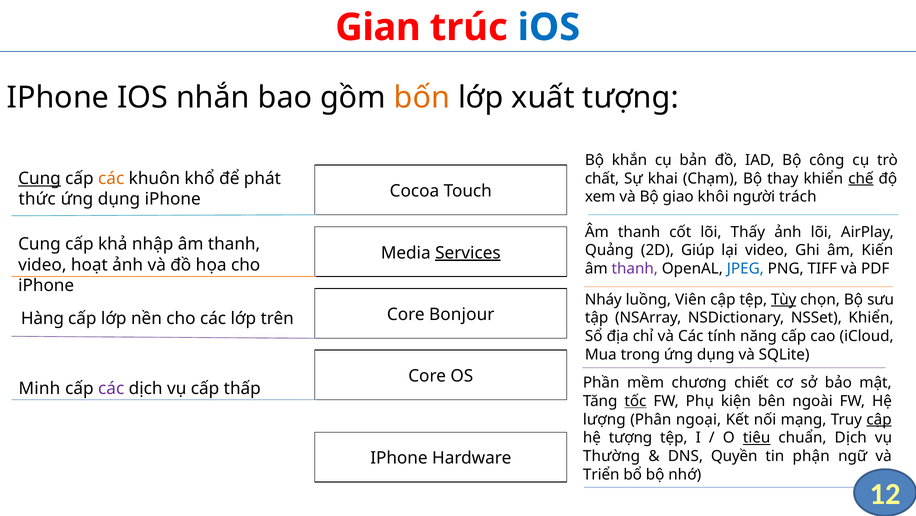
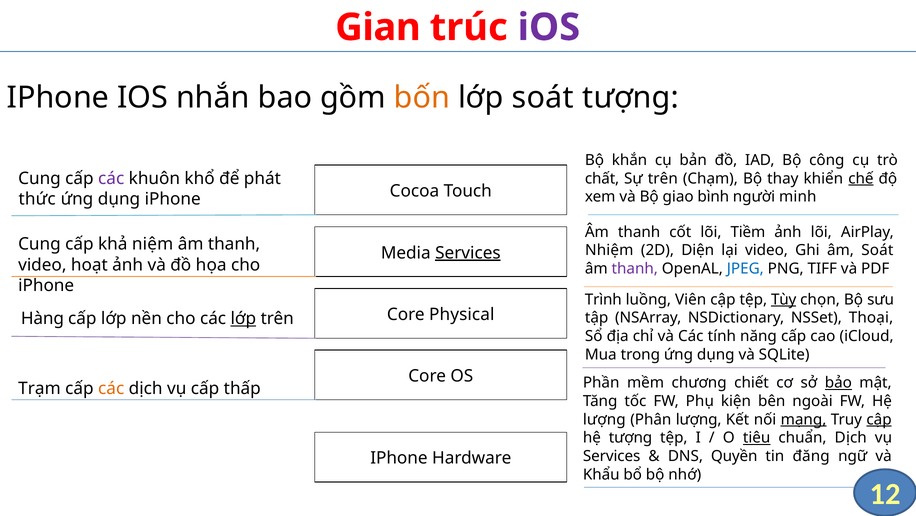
iOS at (549, 27) colour: blue -> purple
lớp xuất: xuất -> soát
Cung at (39, 178) underline: present -> none
các at (111, 178) colour: orange -> purple
Sự khai: khai -> trên
khôi: khôi -> bình
trách: trách -> minh
Thấy: Thấy -> Tiềm
nhập: nhập -> niệm
Quảng: Quảng -> Nhiệm
Giúp: Giúp -> Diện
âm Kiến: Kiến -> Soát
Nháy: Nháy -> Trình
Bonjour: Bonjour -> Physical
NSSet Khiển: Khiển -> Thoại
lớp at (243, 318) underline: none -> present
bảo underline: none -> present
Minh: Minh -> Trạm
các at (111, 388) colour: purple -> orange
tốc underline: present -> none
Phân ngoại: ngoại -> lượng
mạng underline: none -> present
Thường at (612, 456): Thường -> Services
phận: phận -> đăng
Triển: Triển -> Khẩu
